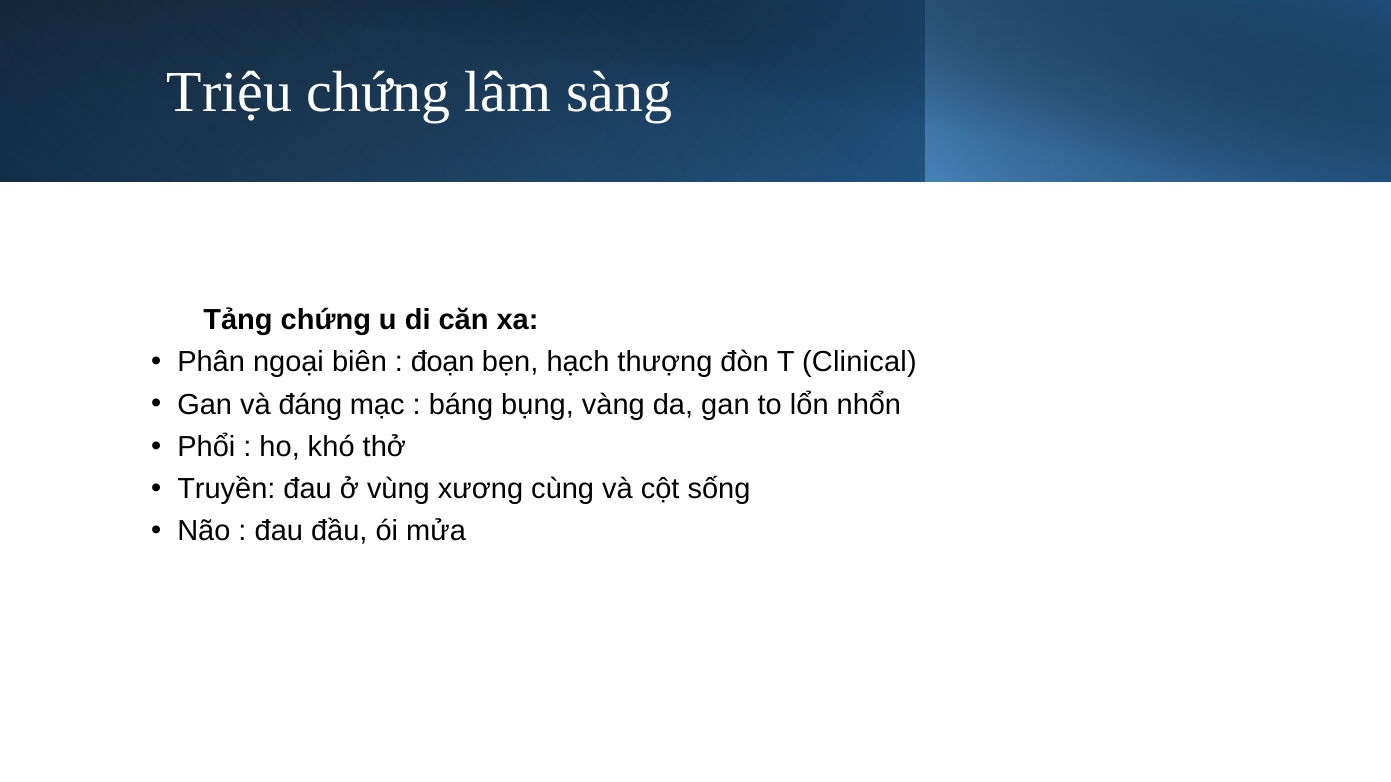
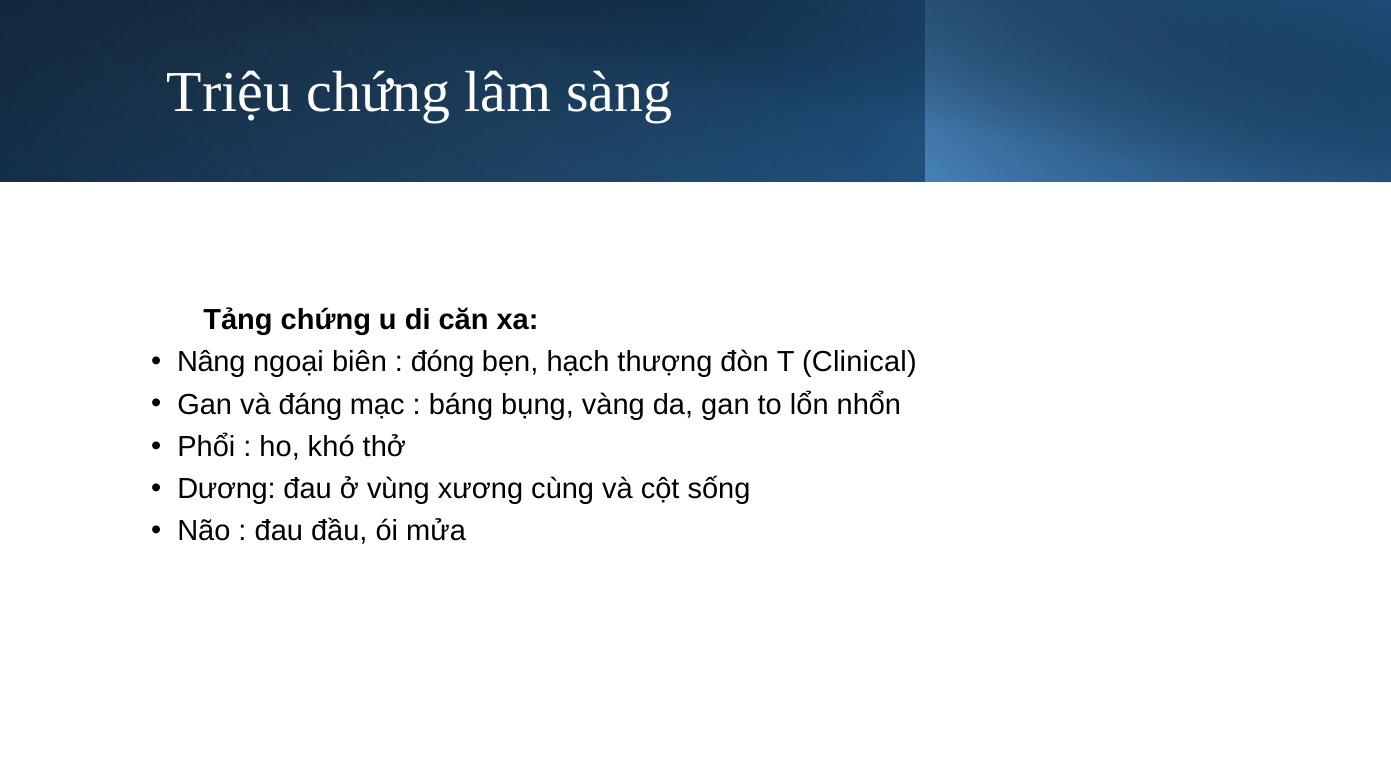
Phân: Phân -> Nâng
đoạn: đoạn -> đóng
Truyền: Truyền -> Dương
